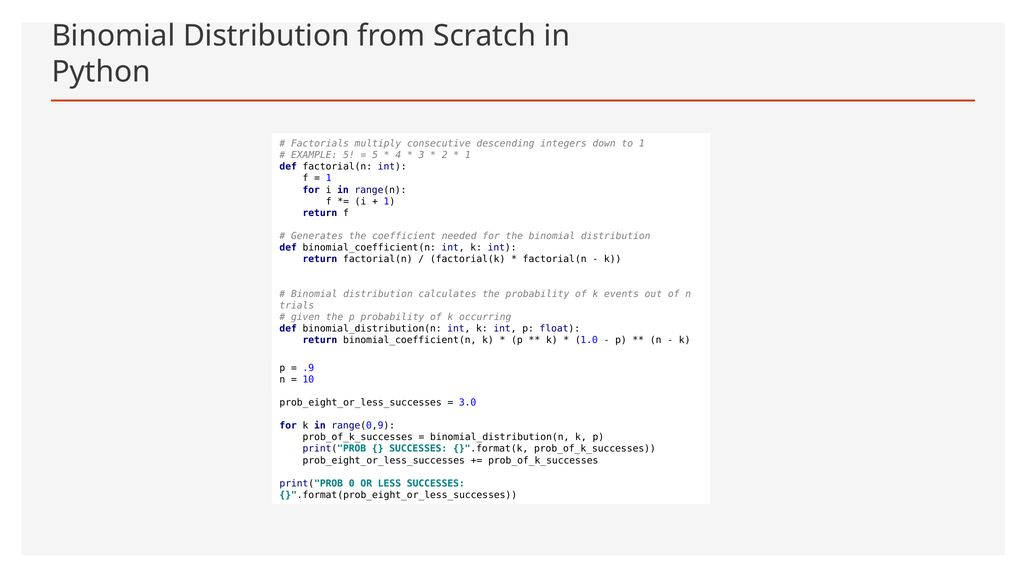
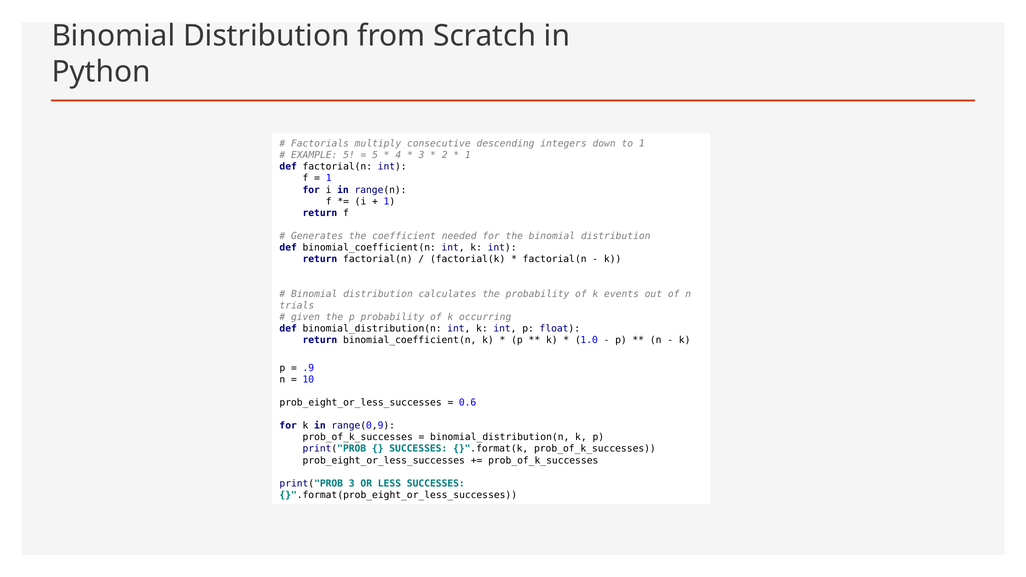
3.0: 3.0 -> 0.6
print("PROB 0: 0 -> 3
